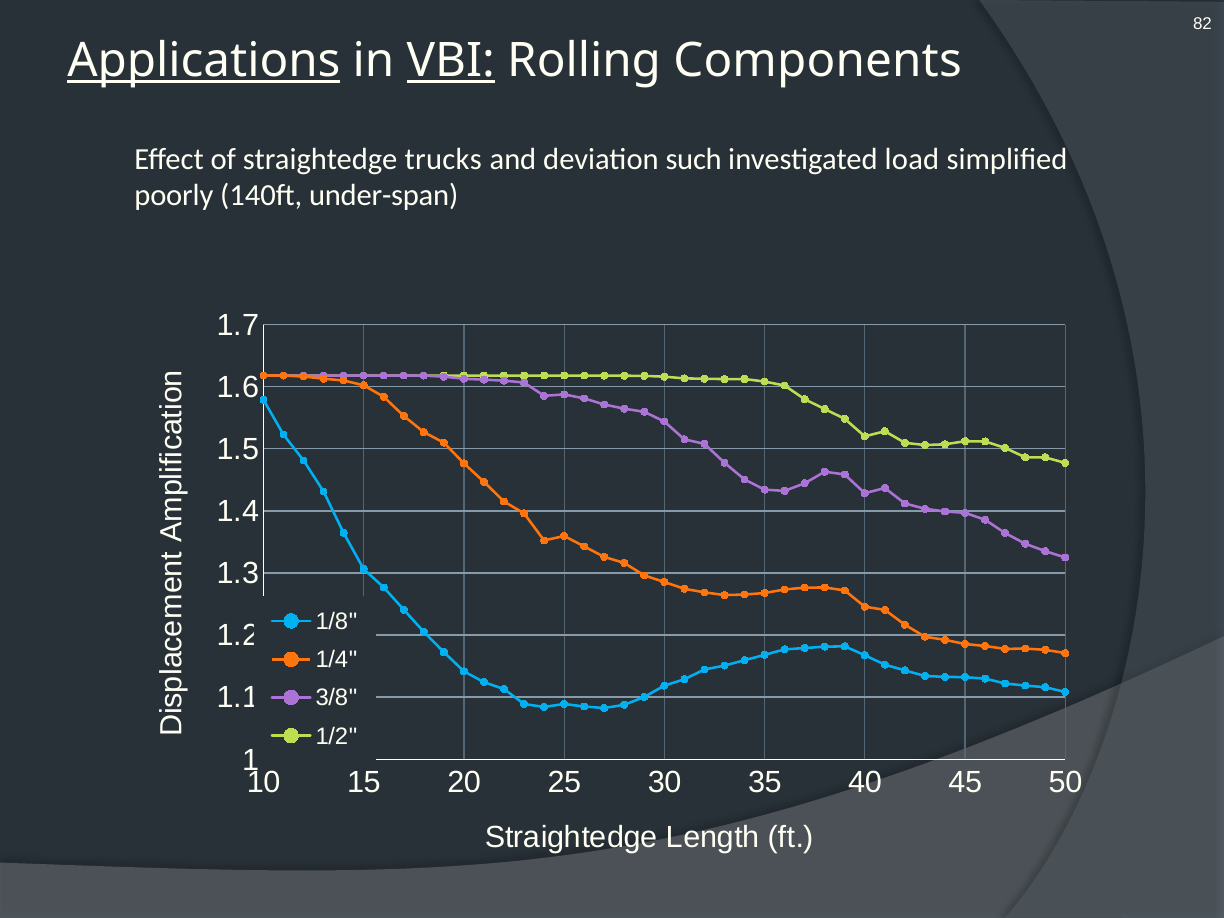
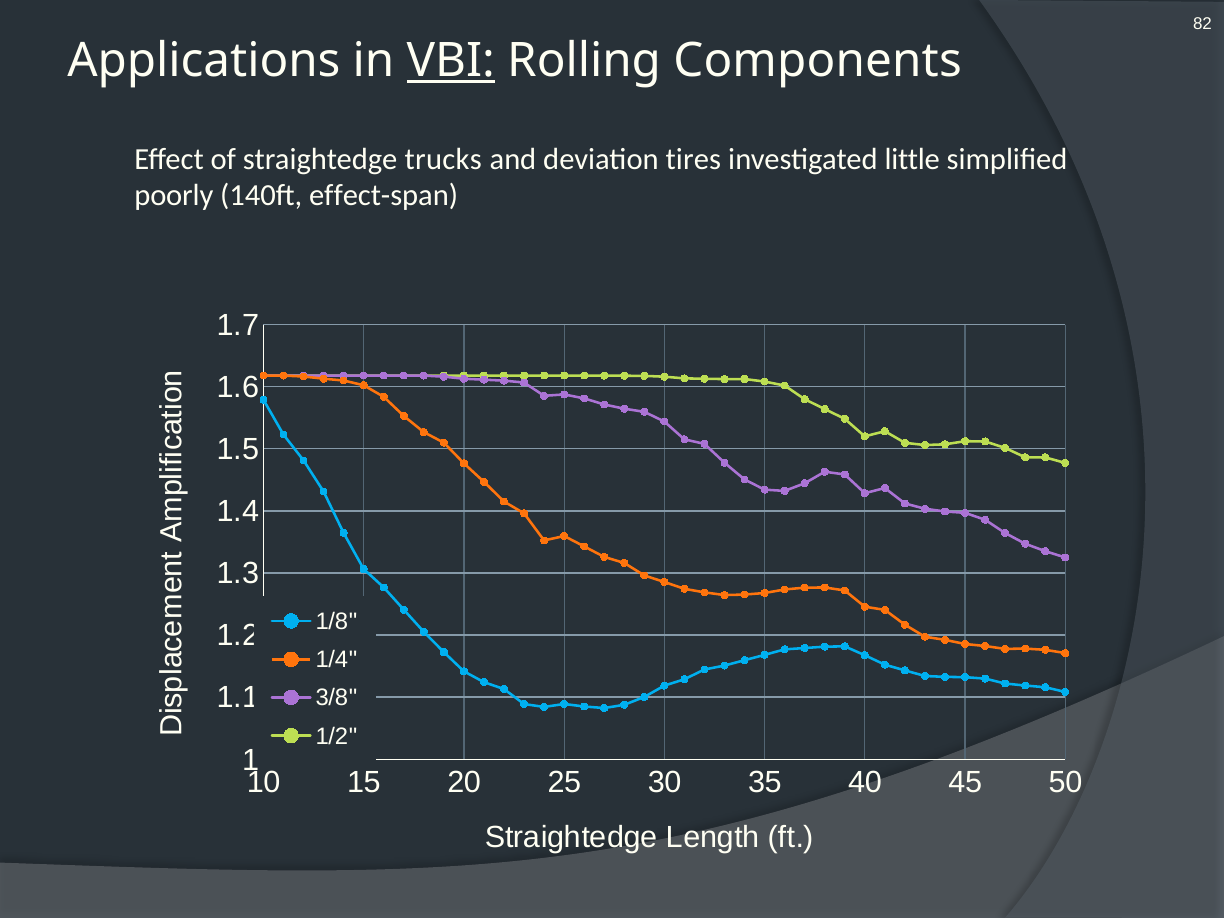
Applications underline: present -> none
such: such -> tires
load: load -> little
under-span: under-span -> effect-span
